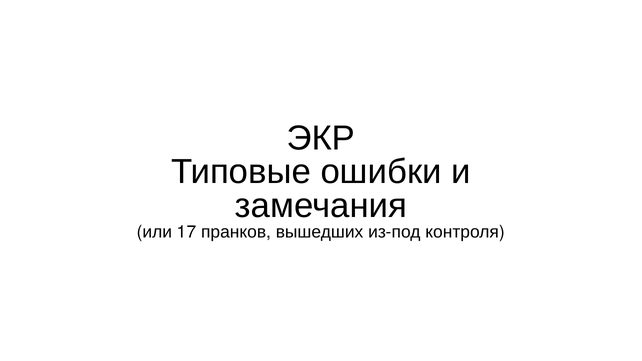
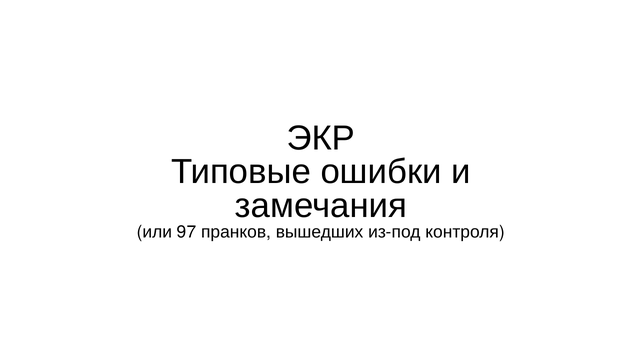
17: 17 -> 97
